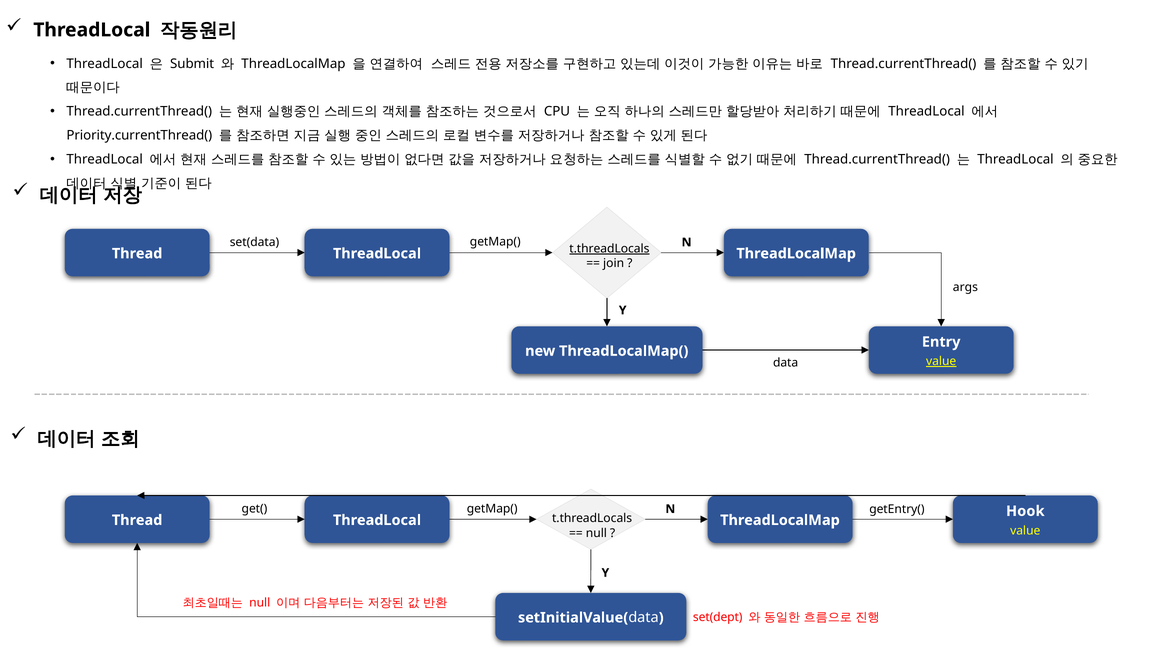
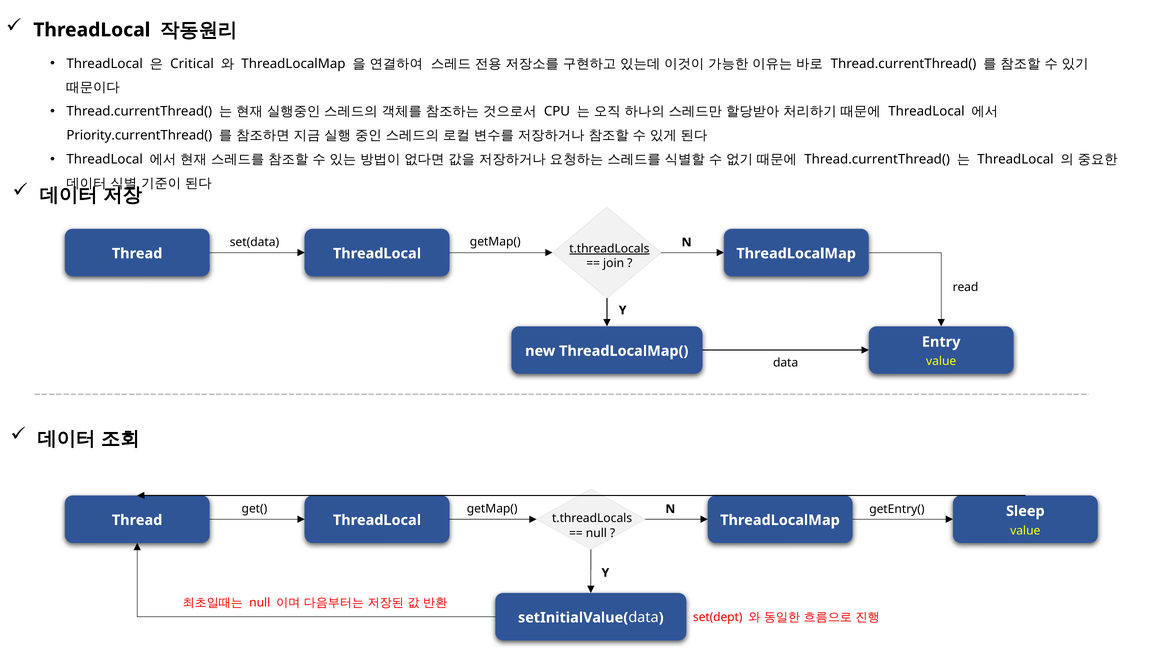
Submit: Submit -> Critical
args: args -> read
value at (941, 361) underline: present -> none
Hook: Hook -> Sleep
